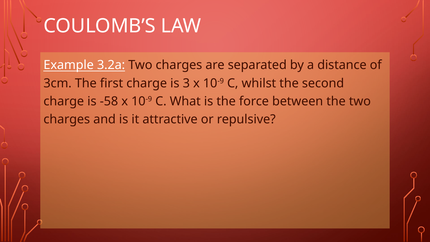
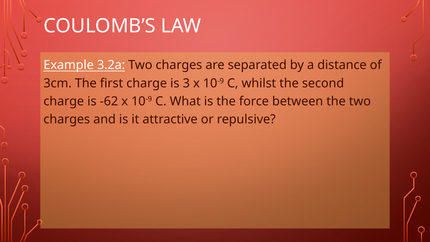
-58: -58 -> -62
